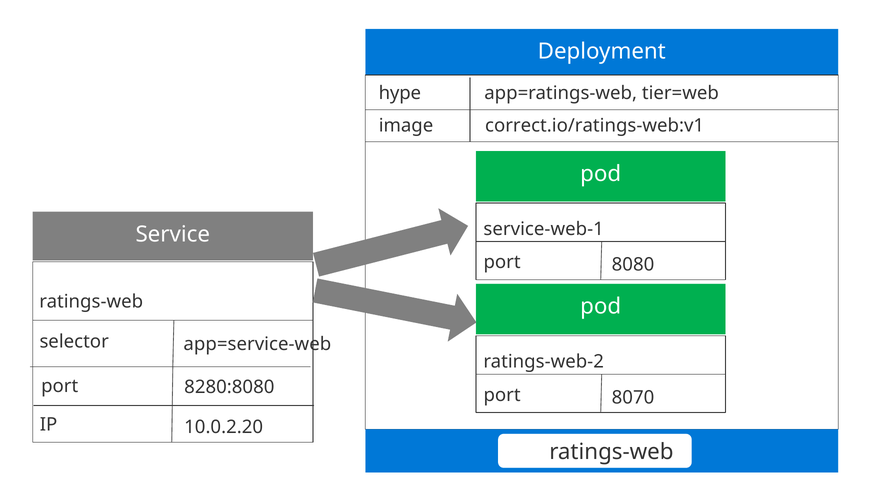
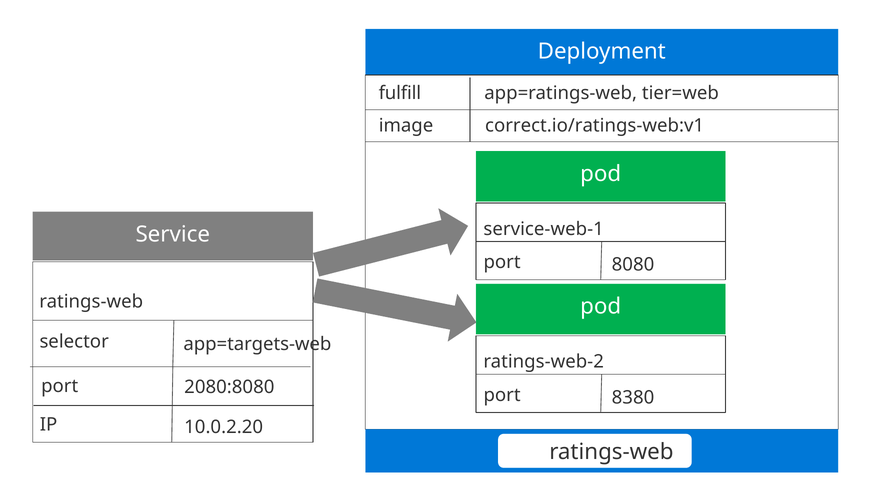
hype: hype -> fulfill
app=service-web: app=service-web -> app=targets-web
8280:8080: 8280:8080 -> 2080:8080
8070: 8070 -> 8380
